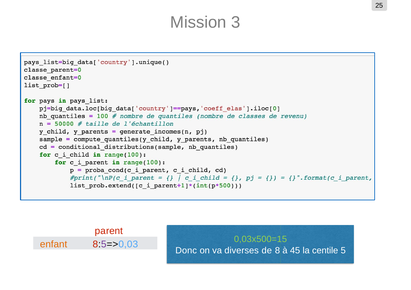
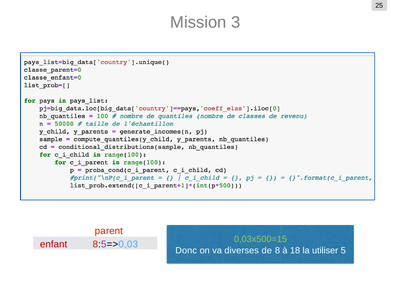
enfant colour: orange -> red
45: 45 -> 18
centile: centile -> utiliser
